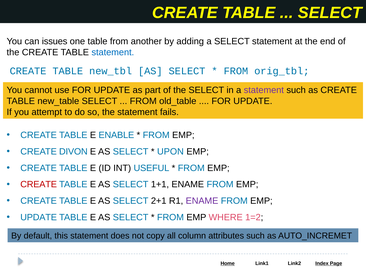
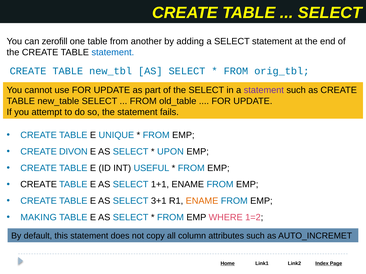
issues: issues -> zerofill
ENABLE: ENABLE -> UNIQUE
CREATE at (39, 185) colour: red -> black
2+1: 2+1 -> 3+1
ENAME at (202, 201) colour: purple -> orange
UPDATE at (39, 218): UPDATE -> MAKING
